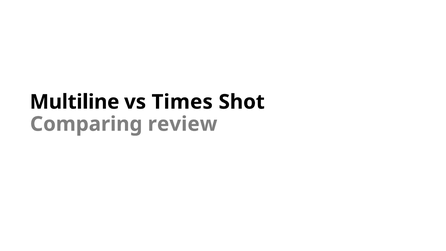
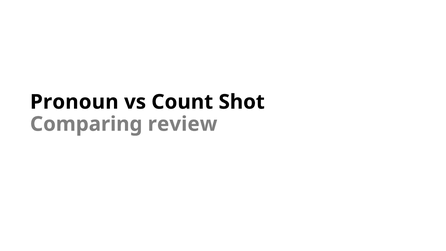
Multiline: Multiline -> Pronoun
Times: Times -> Count
